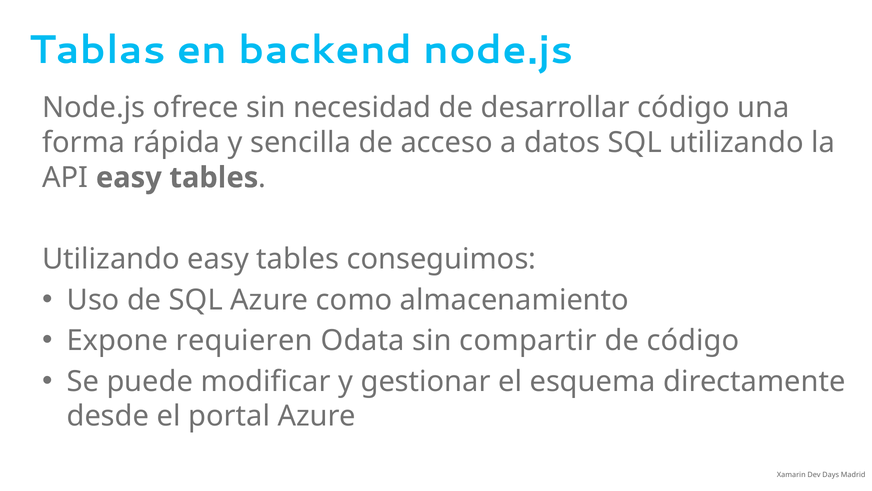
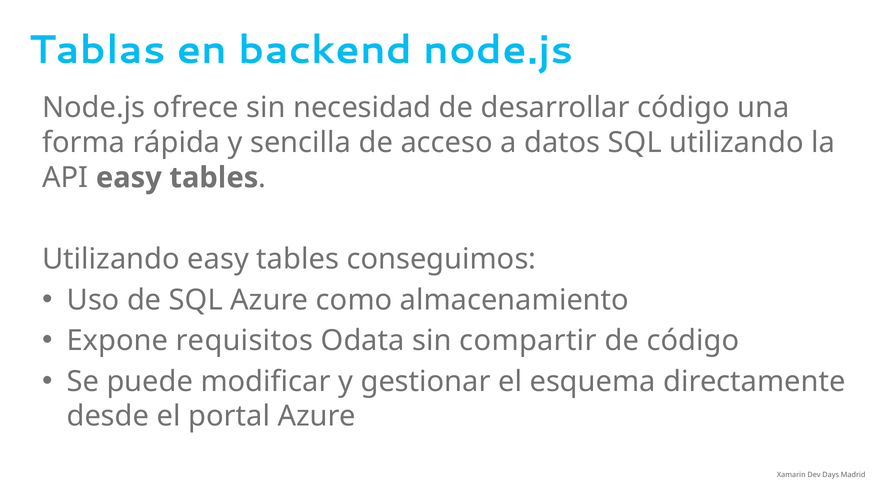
requieren: requieren -> requisitos
